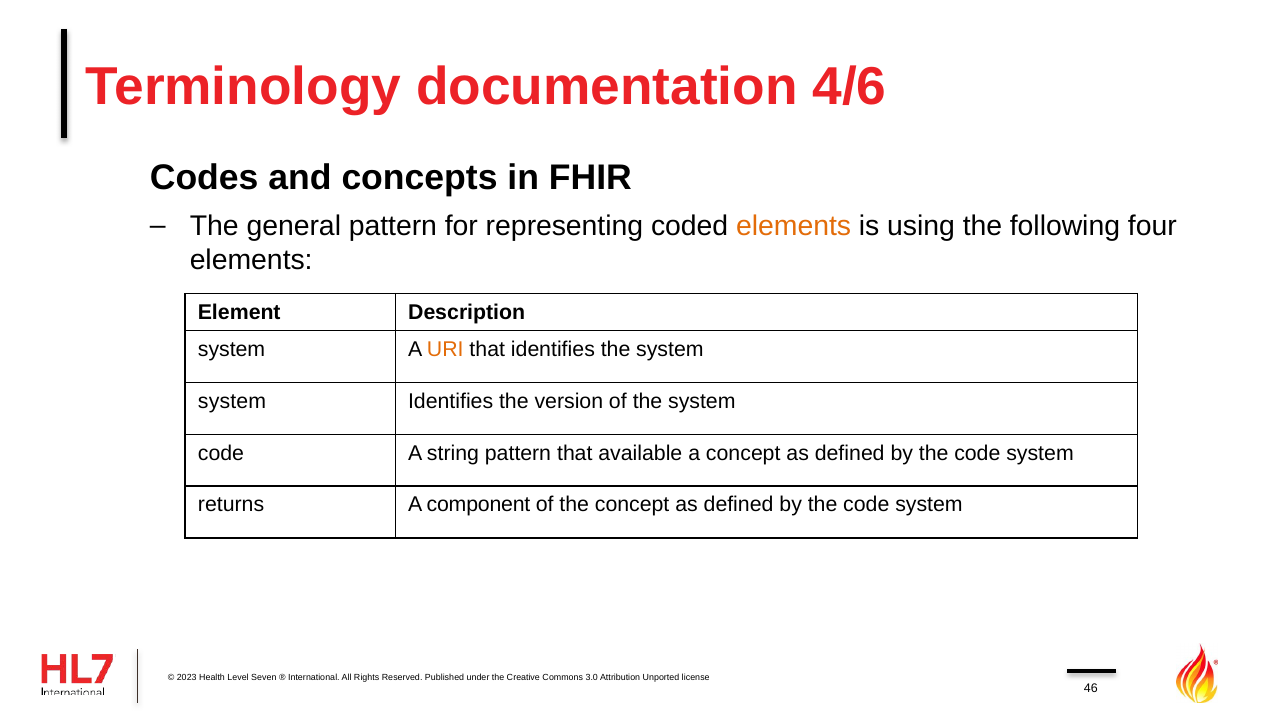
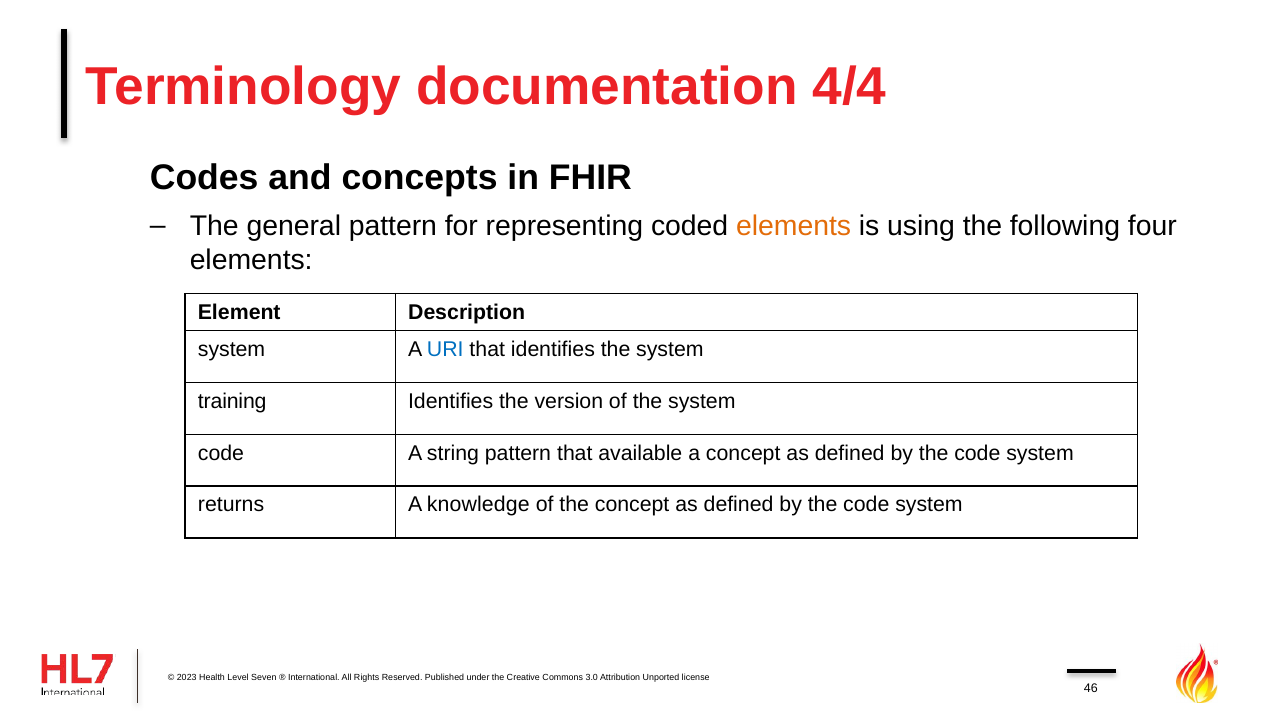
4/6: 4/6 -> 4/4
URI colour: orange -> blue
system at (232, 401): system -> training
component: component -> knowledge
